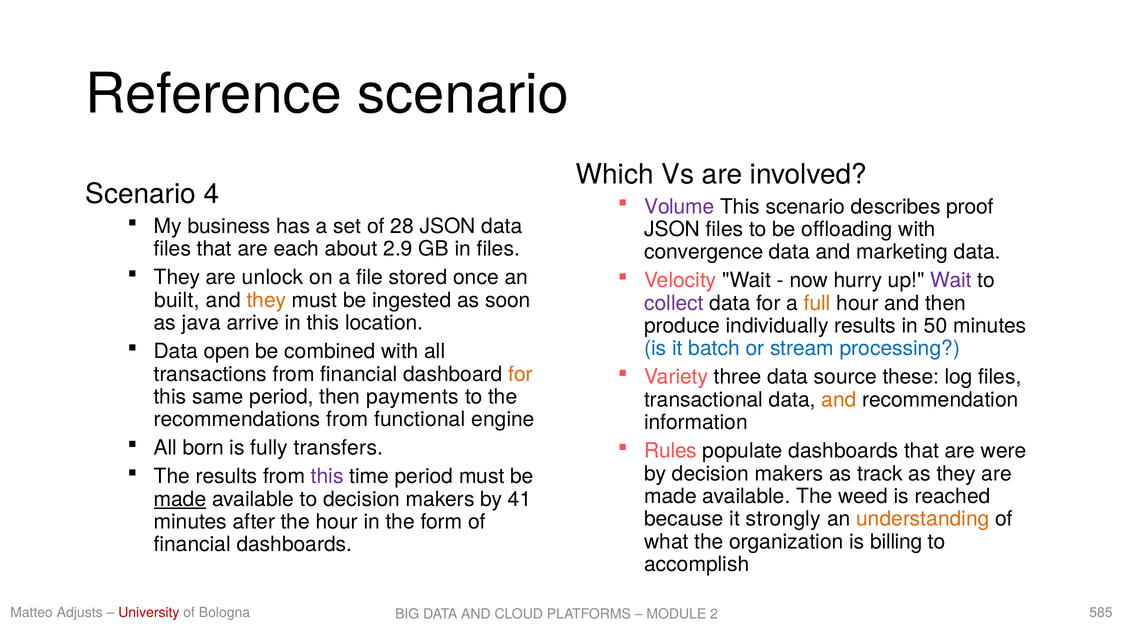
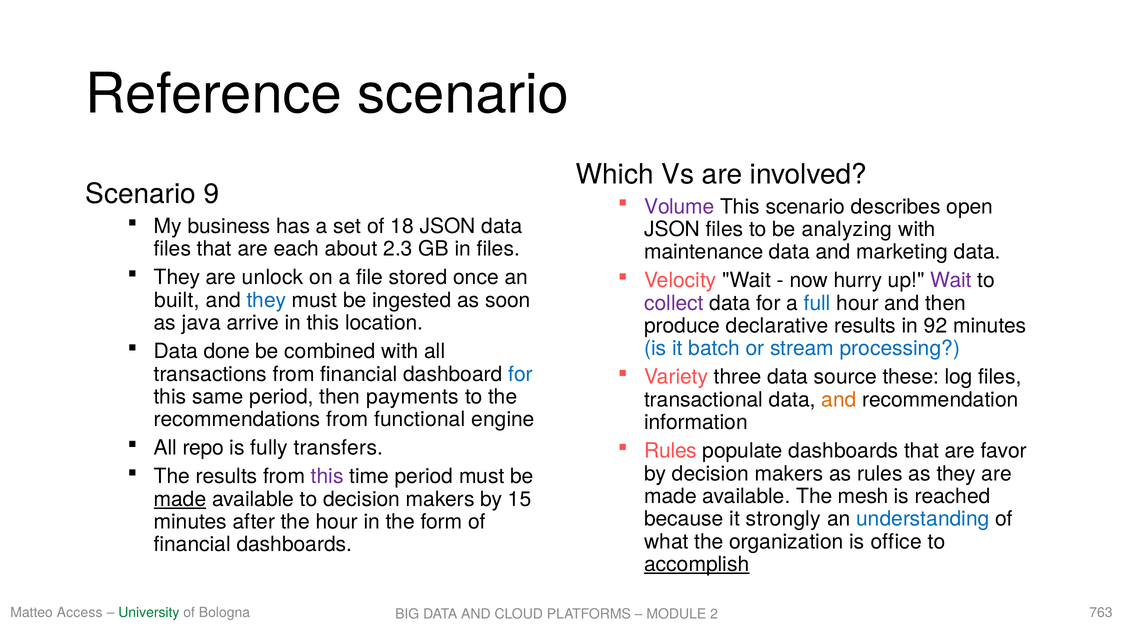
4: 4 -> 9
proof: proof -> open
28: 28 -> 18
offloading: offloading -> analyzing
2.9: 2.9 -> 2.3
convergence: convergence -> maintenance
they at (266, 300) colour: orange -> blue
full colour: orange -> blue
individually: individually -> declarative
50: 50 -> 92
open: open -> done
for at (520, 374) colour: orange -> blue
born: born -> repo
were: were -> favor
as track: track -> rules
weed: weed -> mesh
41: 41 -> 15
understanding colour: orange -> blue
billing: billing -> office
accomplish underline: none -> present
Adjusts: Adjusts -> Access
University colour: red -> green
585: 585 -> 763
